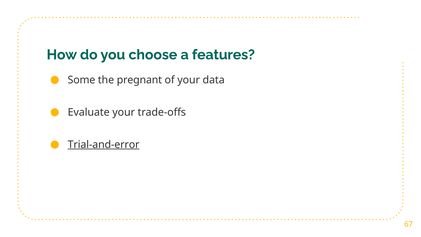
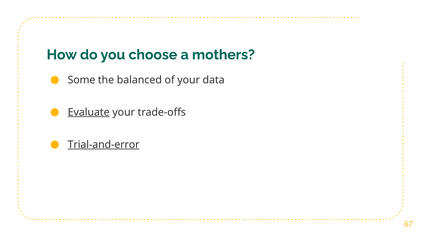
features: features -> mothers
pregnant: pregnant -> balanced
Evaluate underline: none -> present
